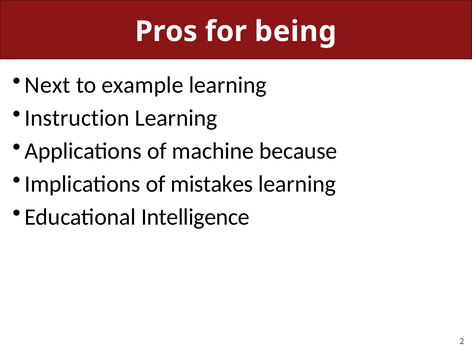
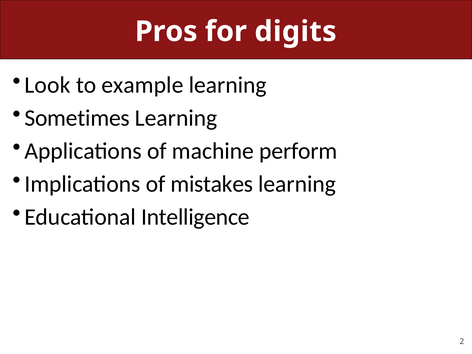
being: being -> digits
Next: Next -> Look
Instruction: Instruction -> Sometimes
because: because -> perform
